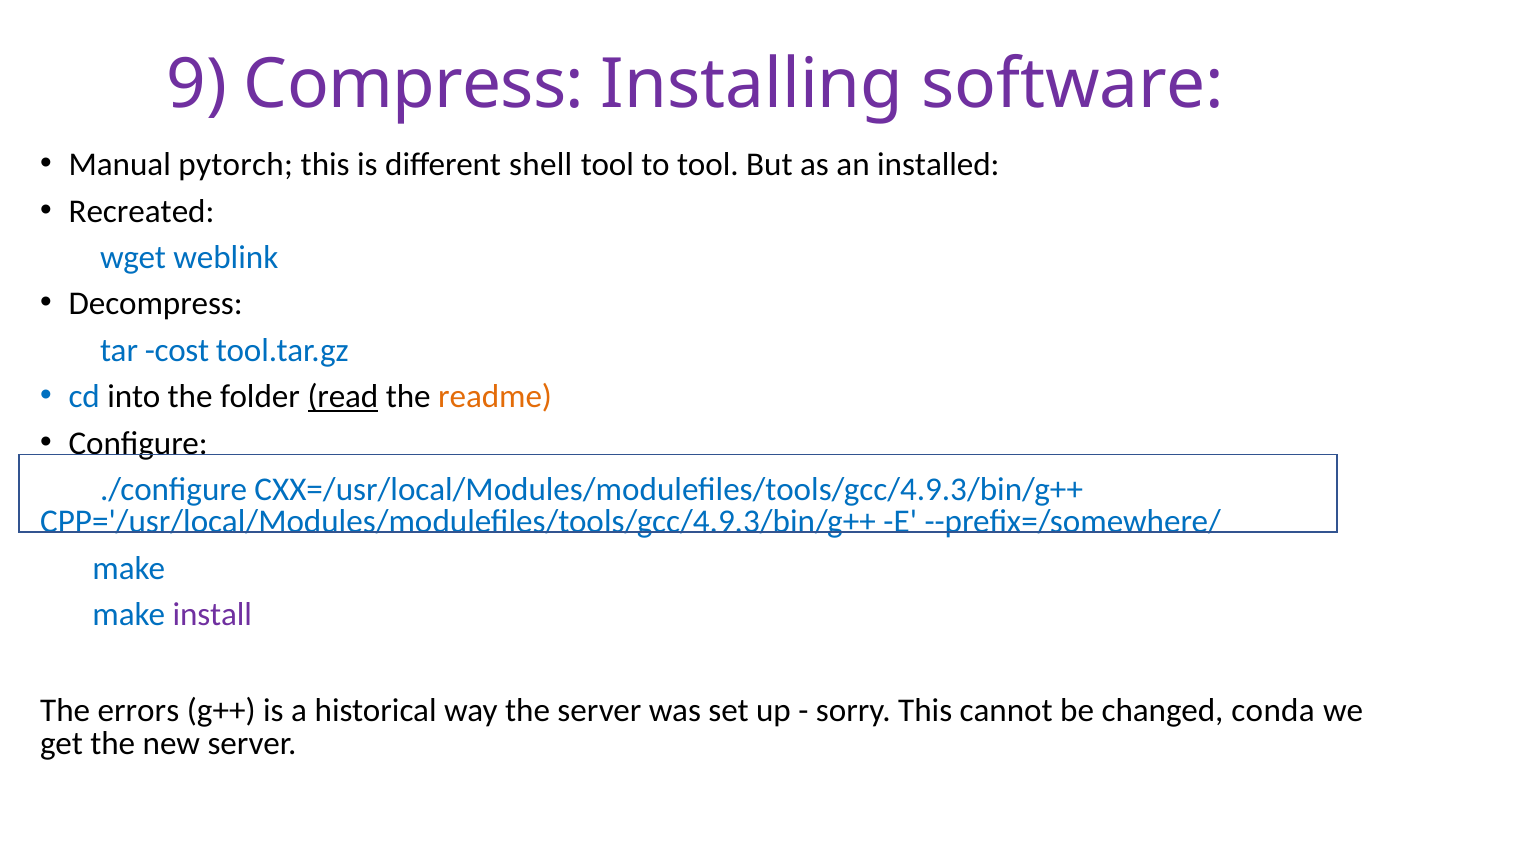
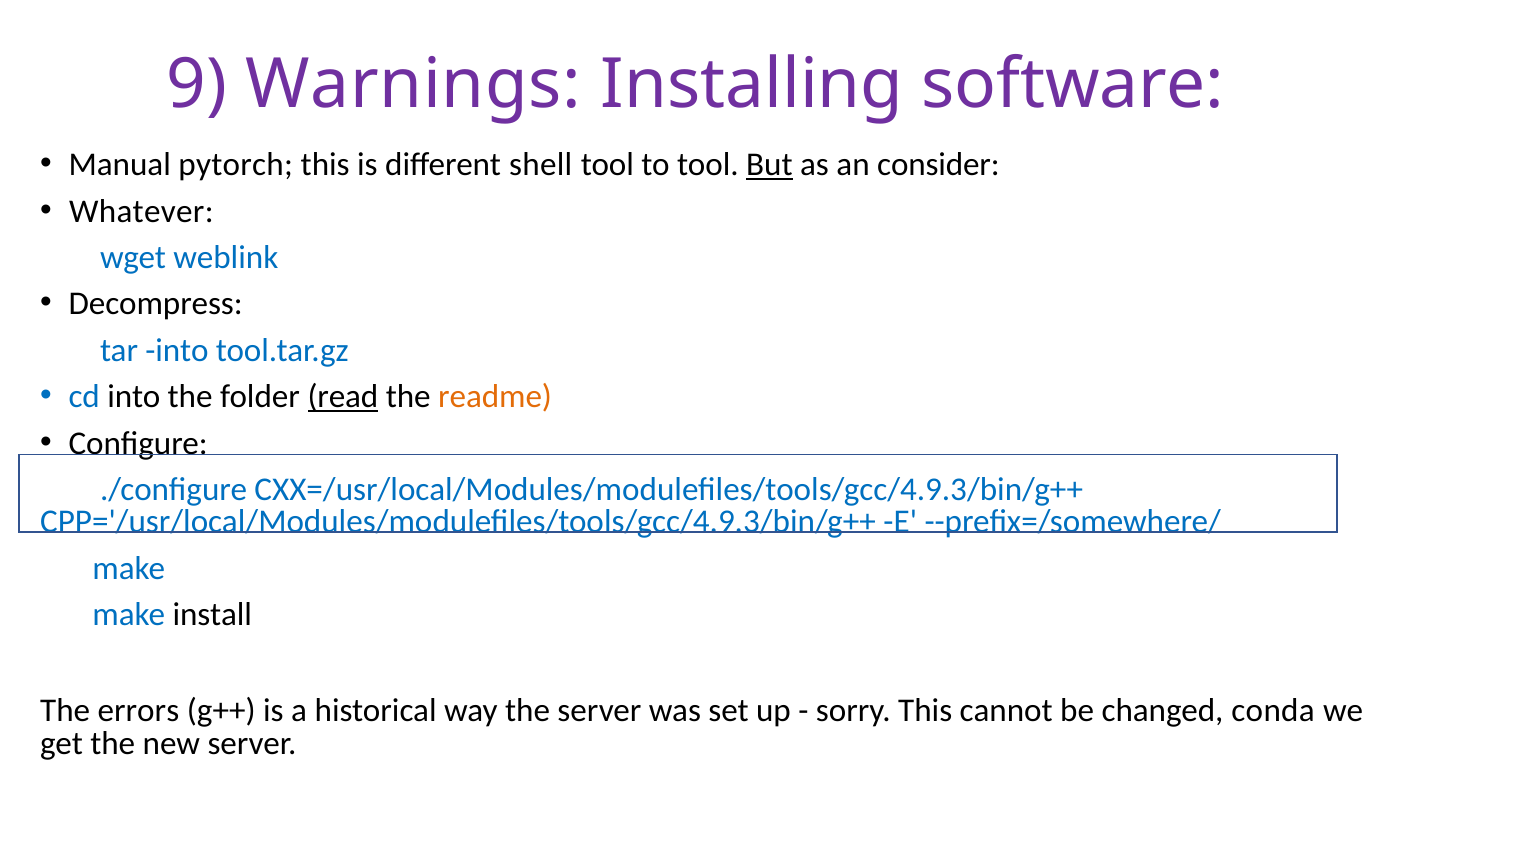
Compress: Compress -> Warnings
But underline: none -> present
installed: installed -> consider
Recreated: Recreated -> Whatever
tar cost: cost -> into
install colour: purple -> black
